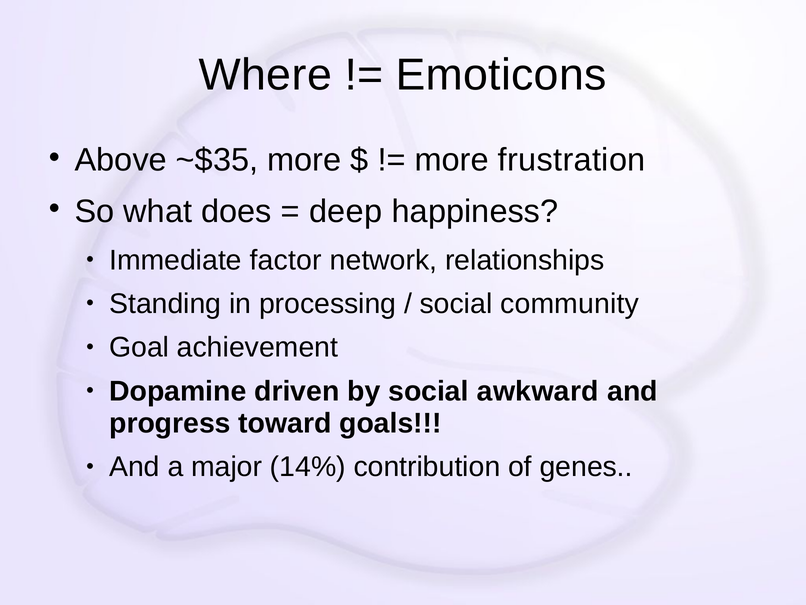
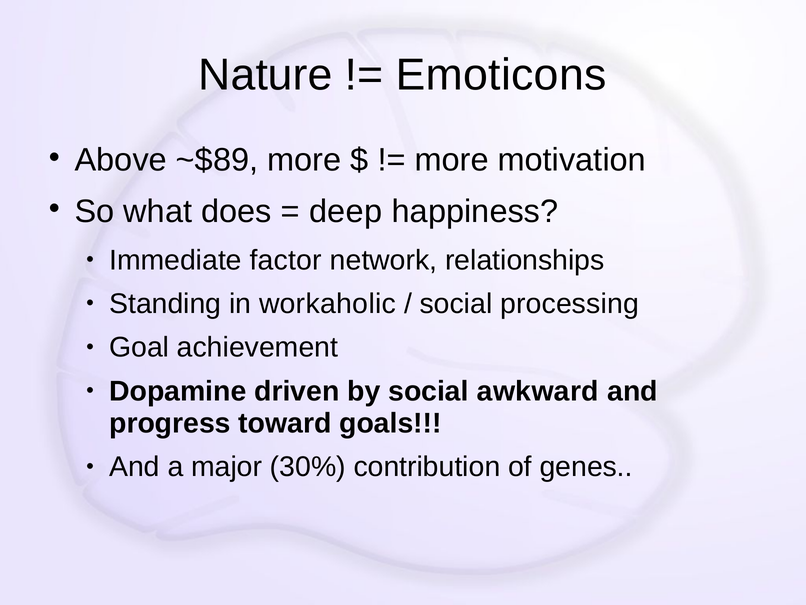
Where: Where -> Nature
~$35: ~$35 -> ~$89
frustration: frustration -> motivation
processing: processing -> workaholic
community: community -> processing
14%: 14% -> 30%
